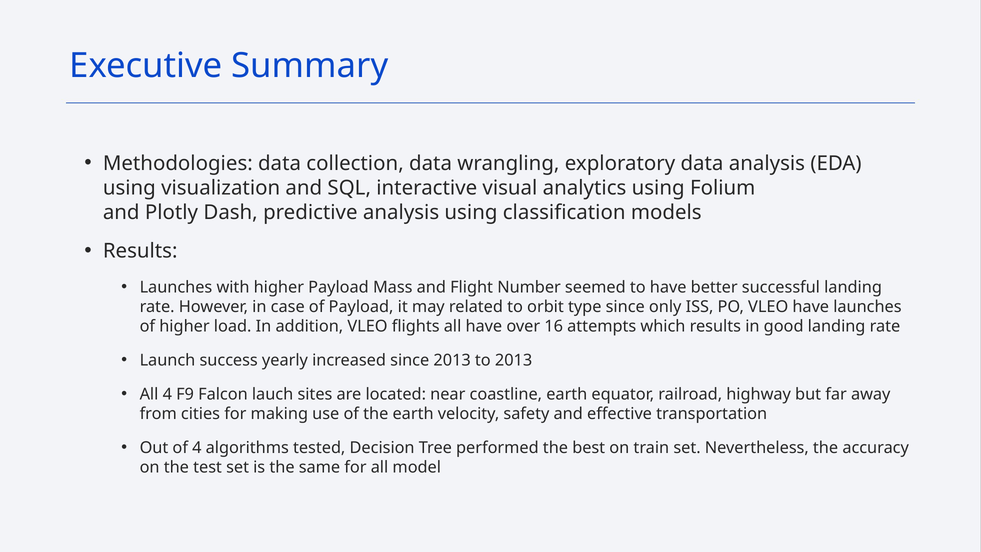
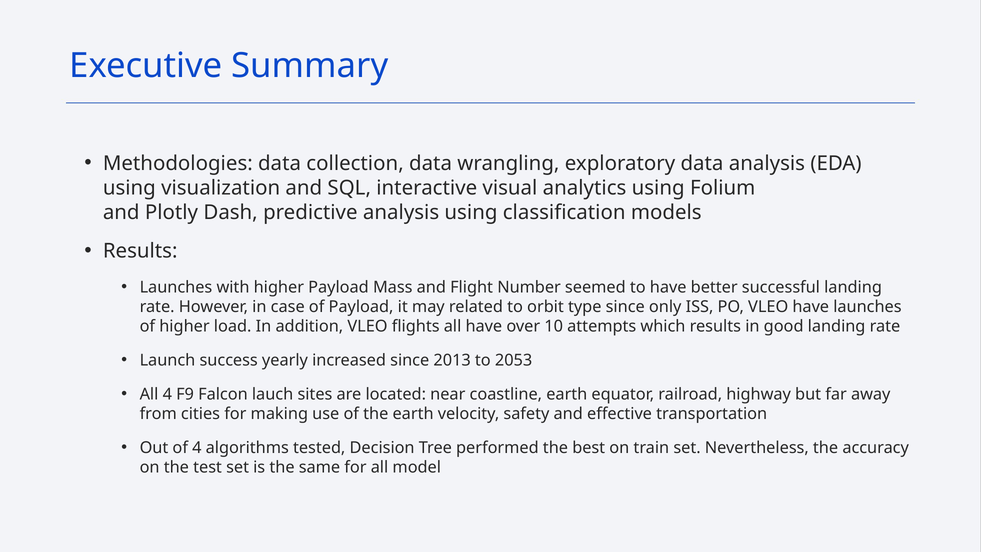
16: 16 -> 10
to 2013: 2013 -> 2053
